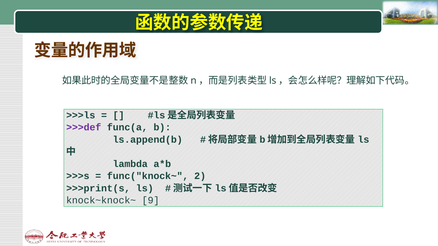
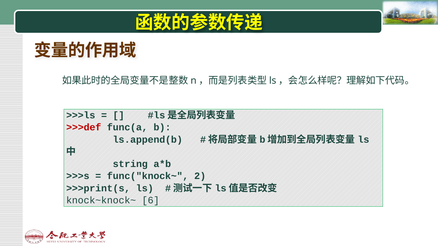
>>>def colour: purple -> red
lambda: lambda -> string
9: 9 -> 6
